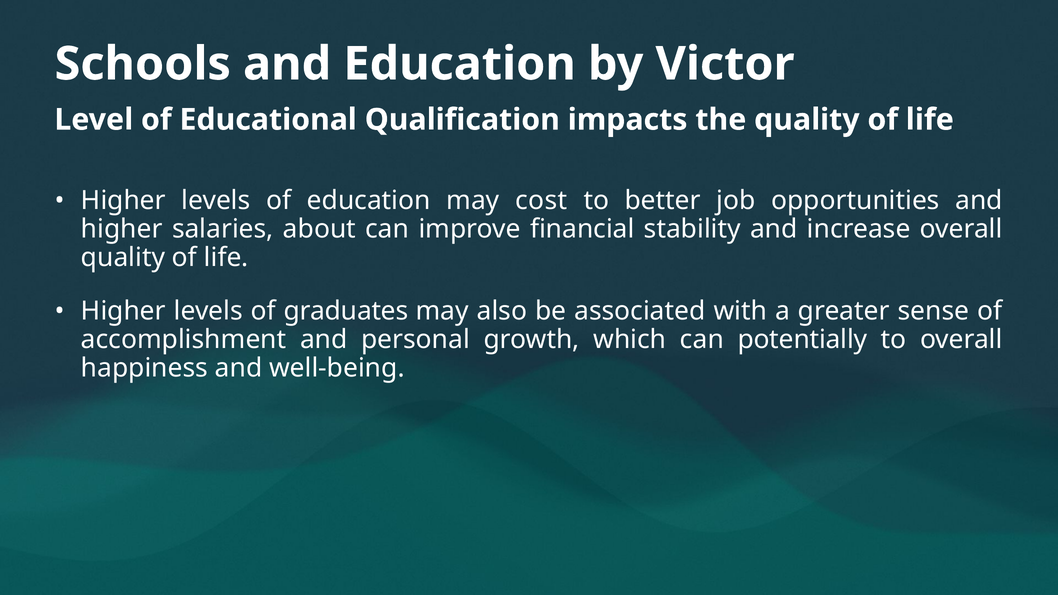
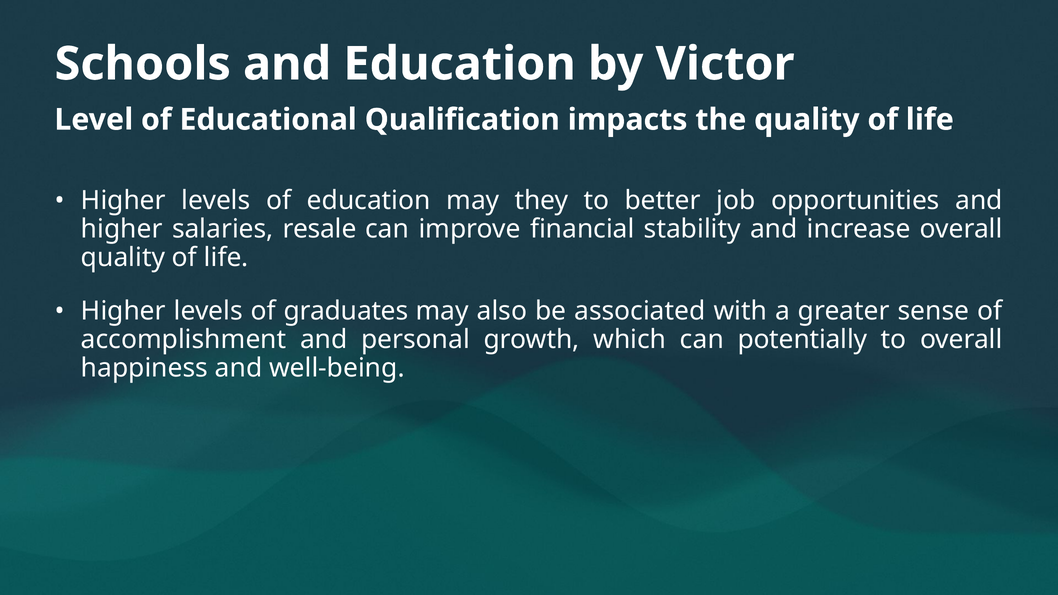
cost: cost -> they
about: about -> resale
